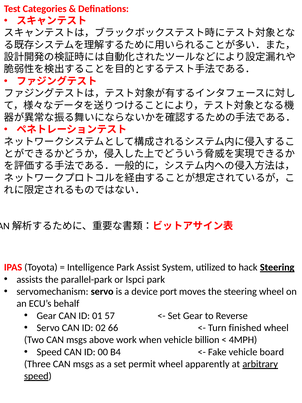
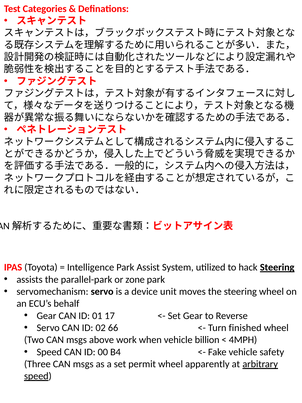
lspci: lspci -> zone
port: port -> unit
57: 57 -> 17
board: board -> safety
